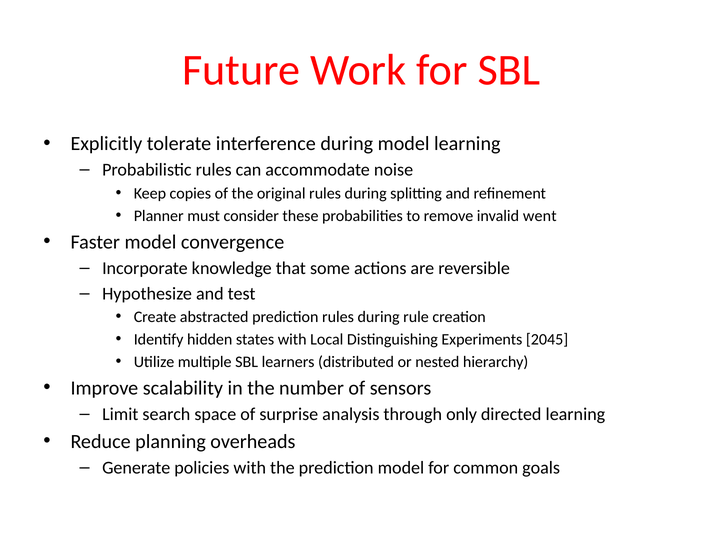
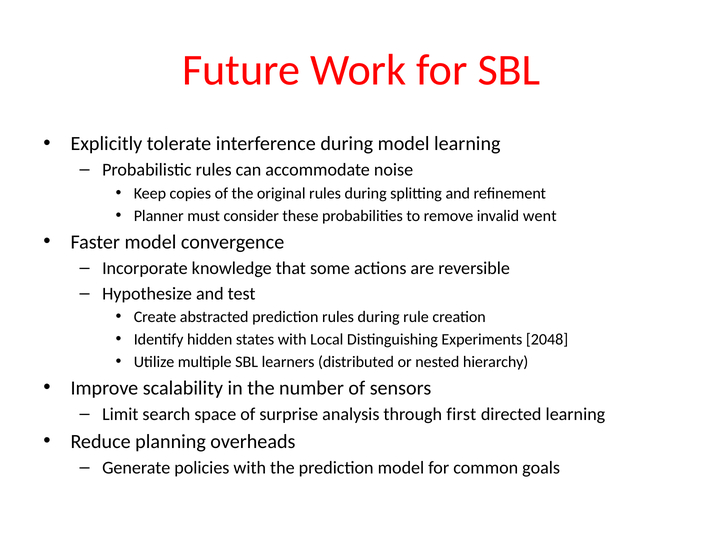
2045: 2045 -> 2048
only: only -> first
